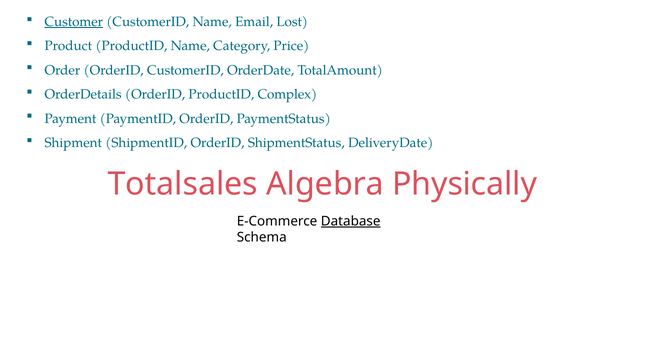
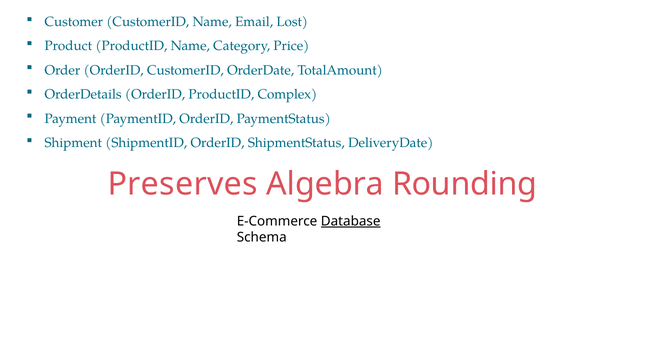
Customer underline: present -> none
Totalsales: Totalsales -> Preserves
Physically: Physically -> Rounding
